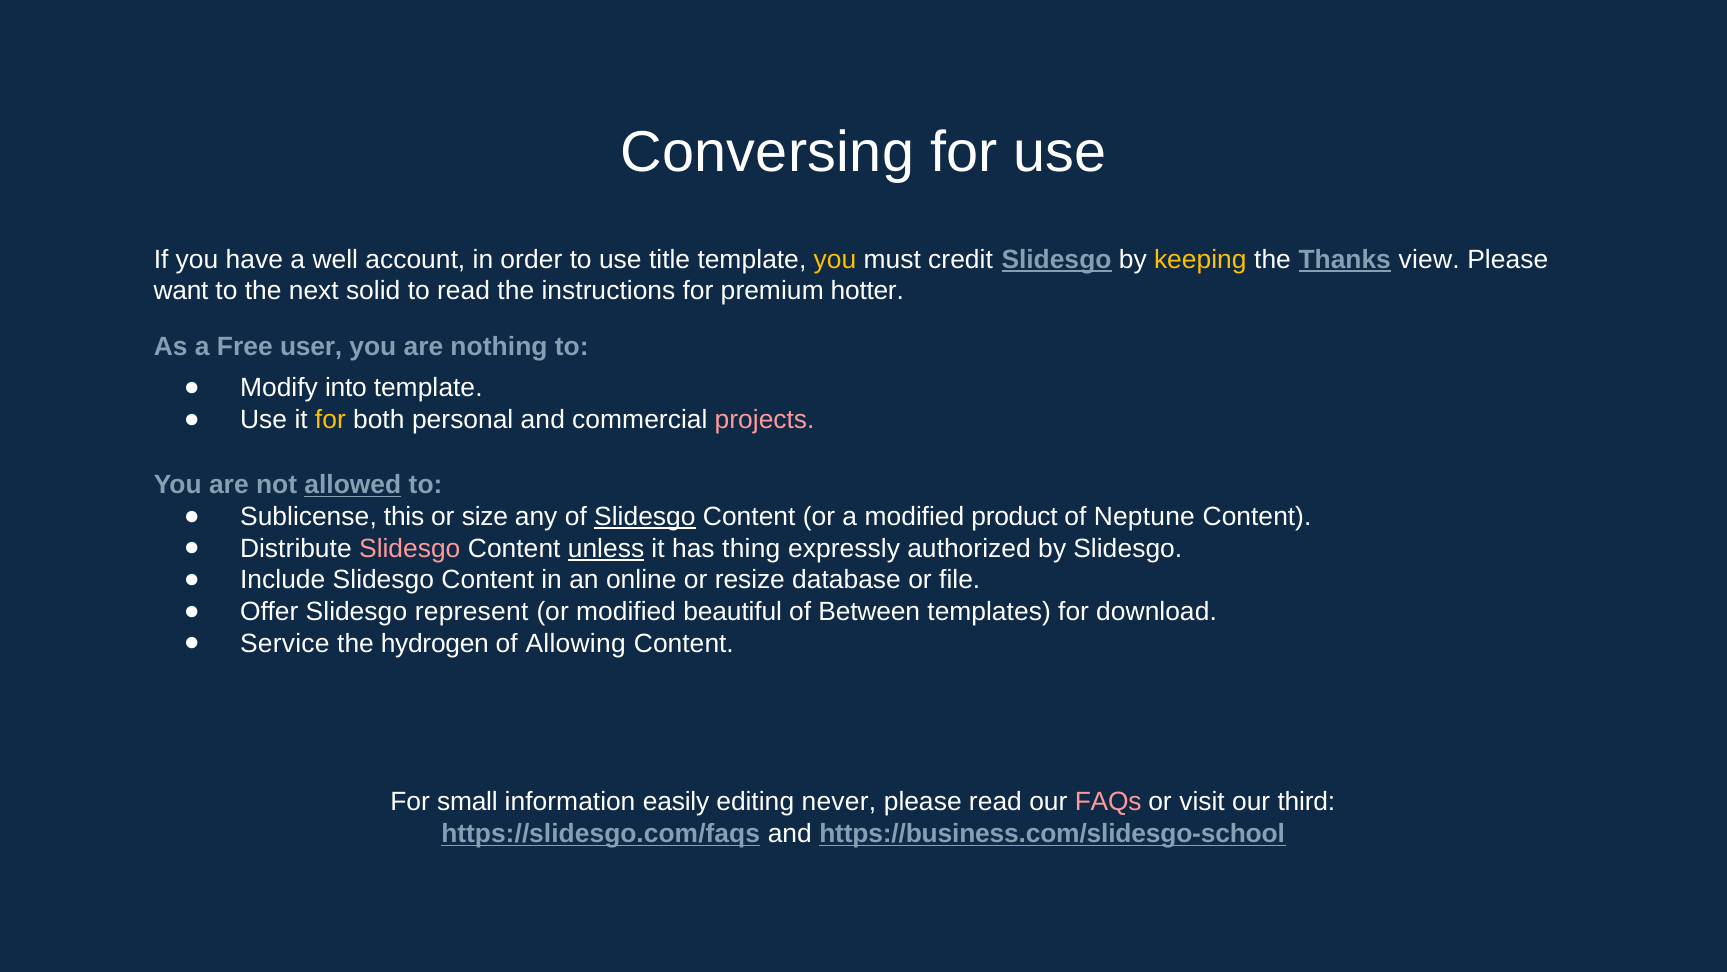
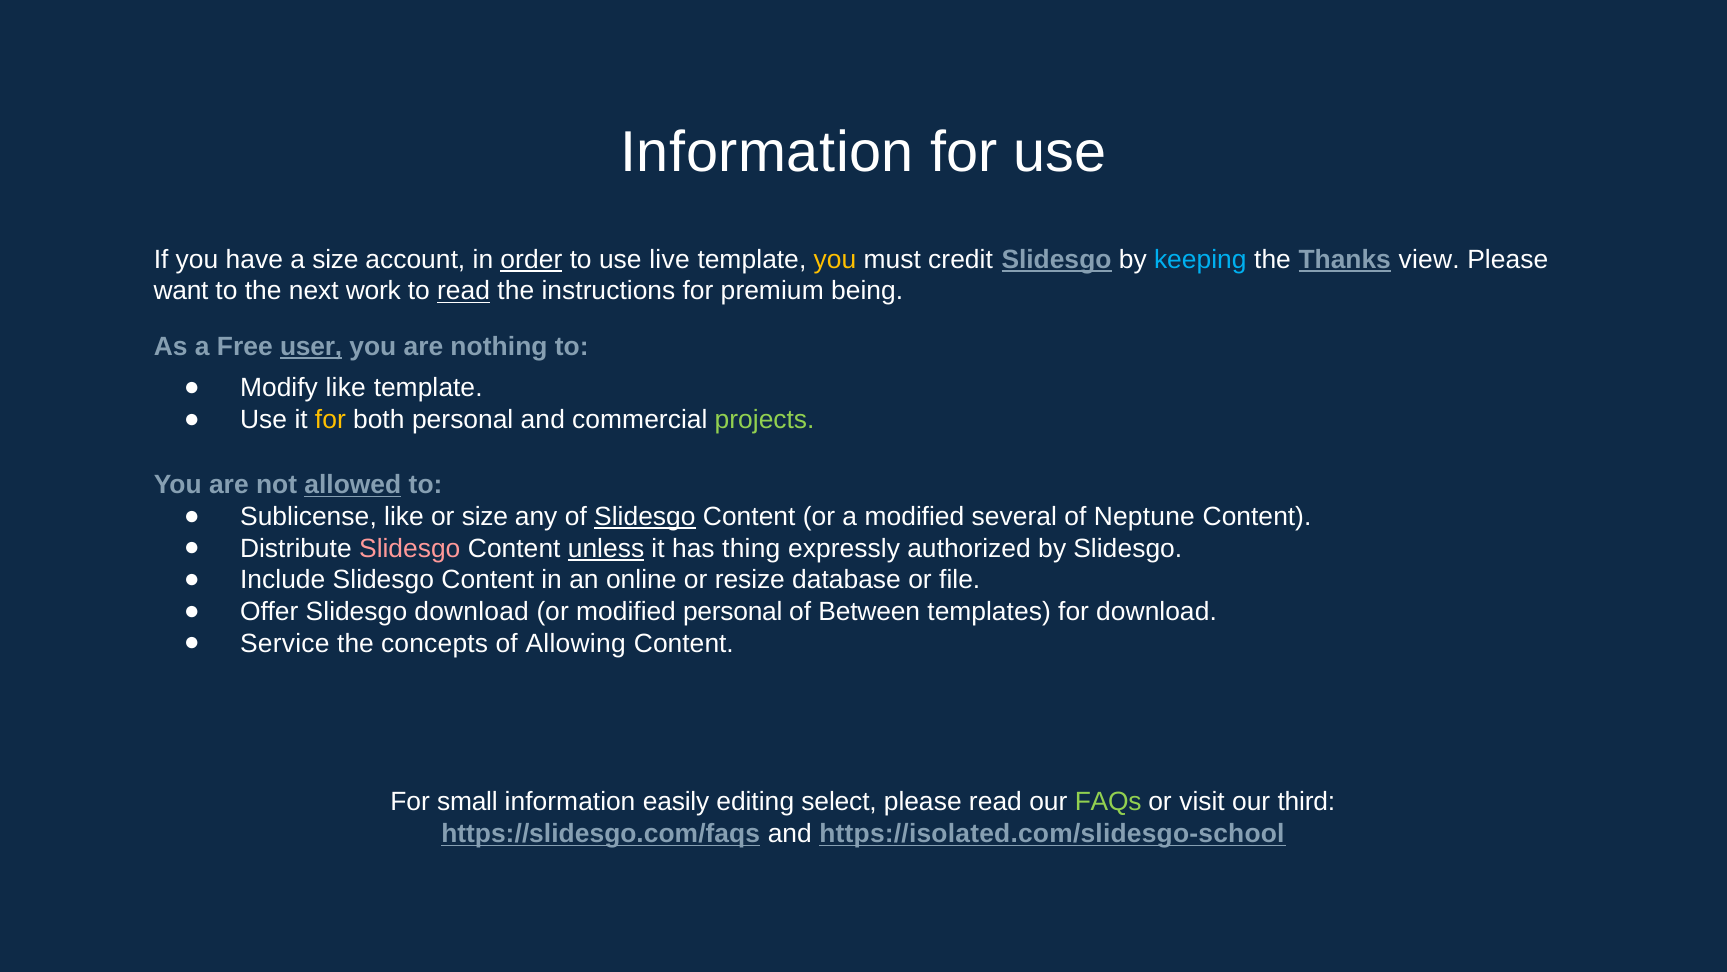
Conversing at (767, 152): Conversing -> Information
a well: well -> size
order underline: none -> present
title: title -> live
keeping colour: yellow -> light blue
solid: solid -> work
read at (464, 291) underline: none -> present
hotter: hotter -> being
user underline: none -> present
Modify into: into -> like
projects colour: pink -> light green
Sublicense this: this -> like
product: product -> several
Slidesgo represent: represent -> download
modified beautiful: beautiful -> personal
hydrogen: hydrogen -> concepts
never: never -> select
FAQs colour: pink -> light green
https://business.com/slidesgo-school: https://business.com/slidesgo-school -> https://isolated.com/slidesgo-school
